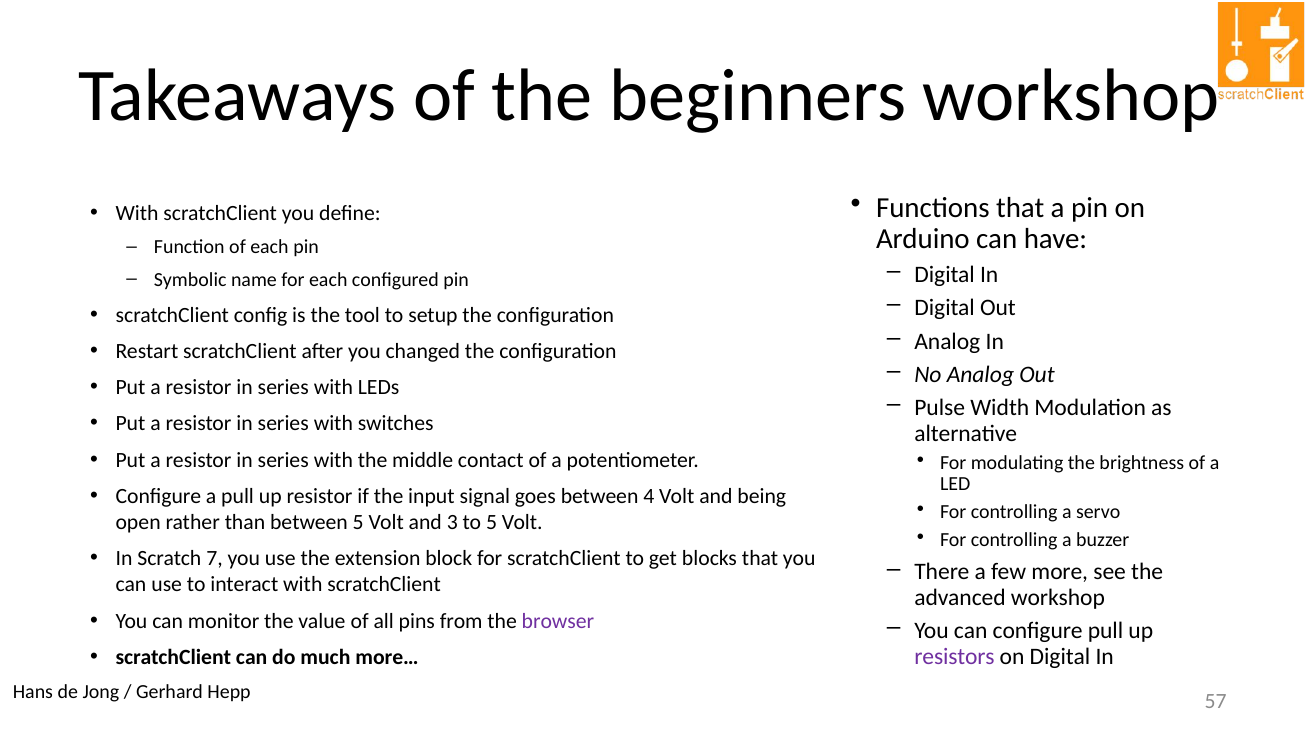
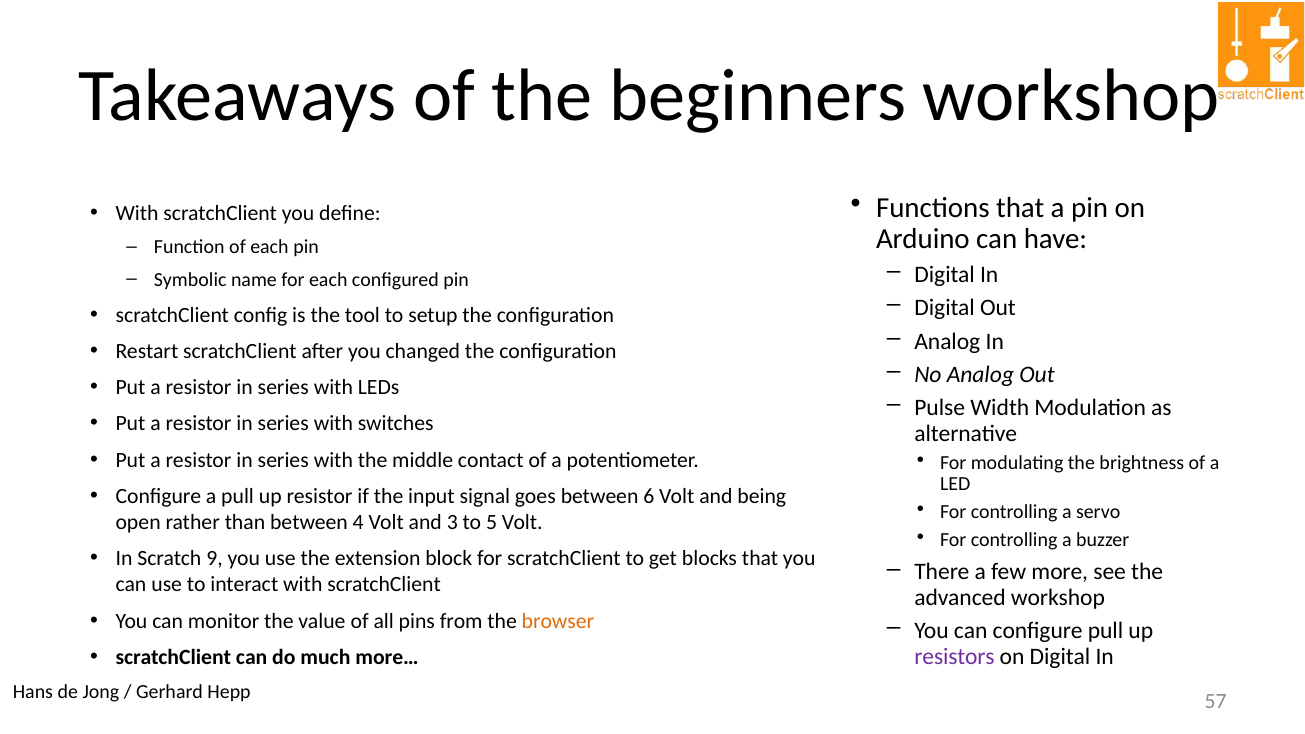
4: 4 -> 6
between 5: 5 -> 4
7: 7 -> 9
browser colour: purple -> orange
